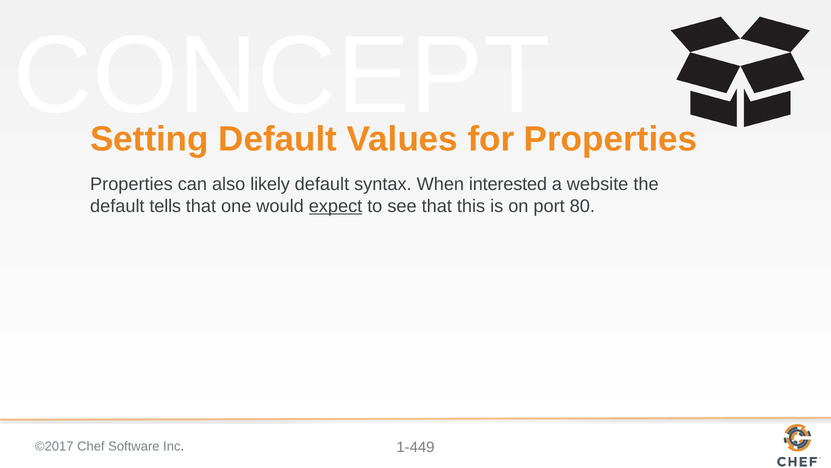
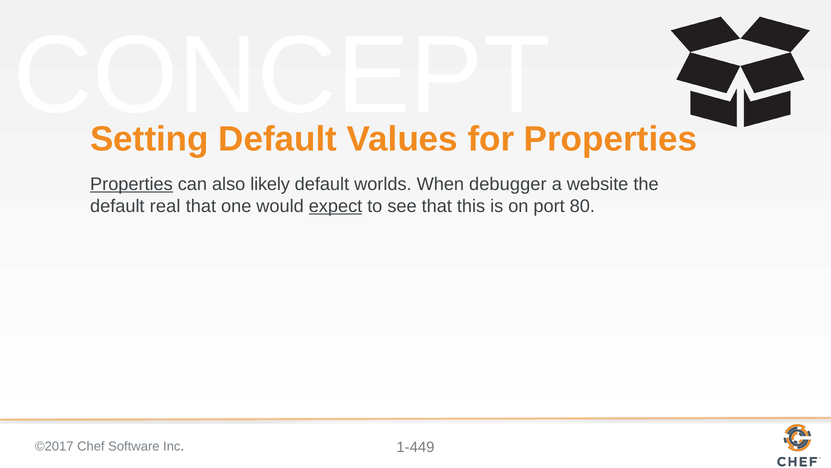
Properties at (131, 184) underline: none -> present
syntax: syntax -> worlds
interested: interested -> debugger
tells: tells -> real
